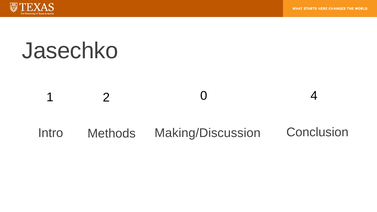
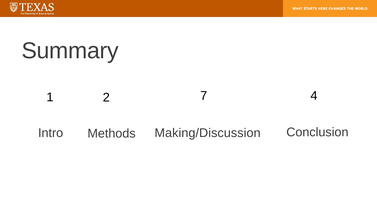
Jasechko: Jasechko -> Summary
0: 0 -> 7
